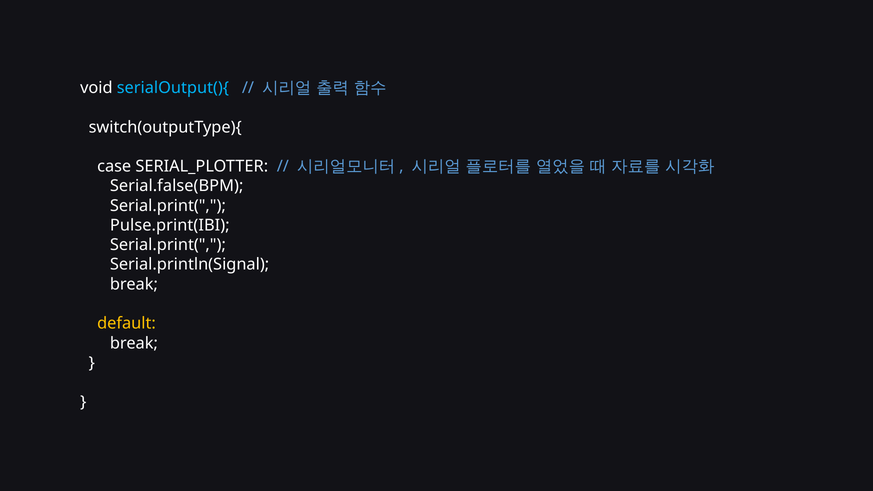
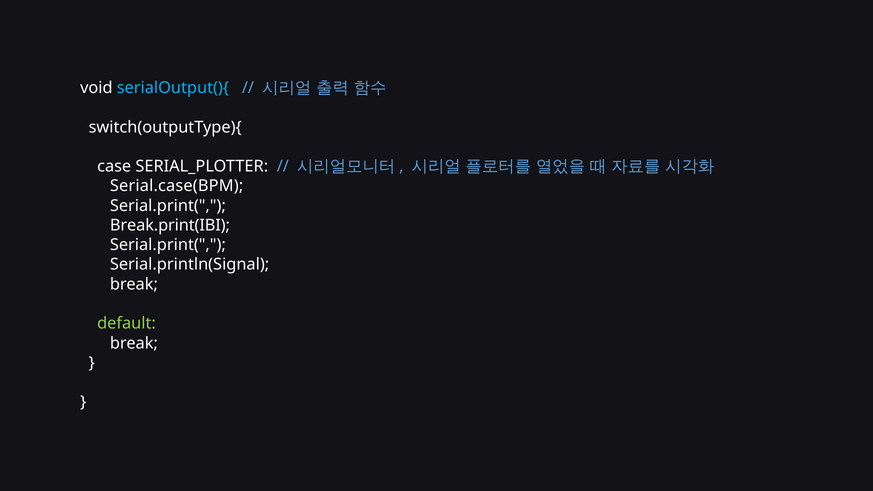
Serial.false(BPM: Serial.false(BPM -> Serial.case(BPM
Pulse.print(IBI: Pulse.print(IBI -> Break.print(IBI
default colour: yellow -> light green
